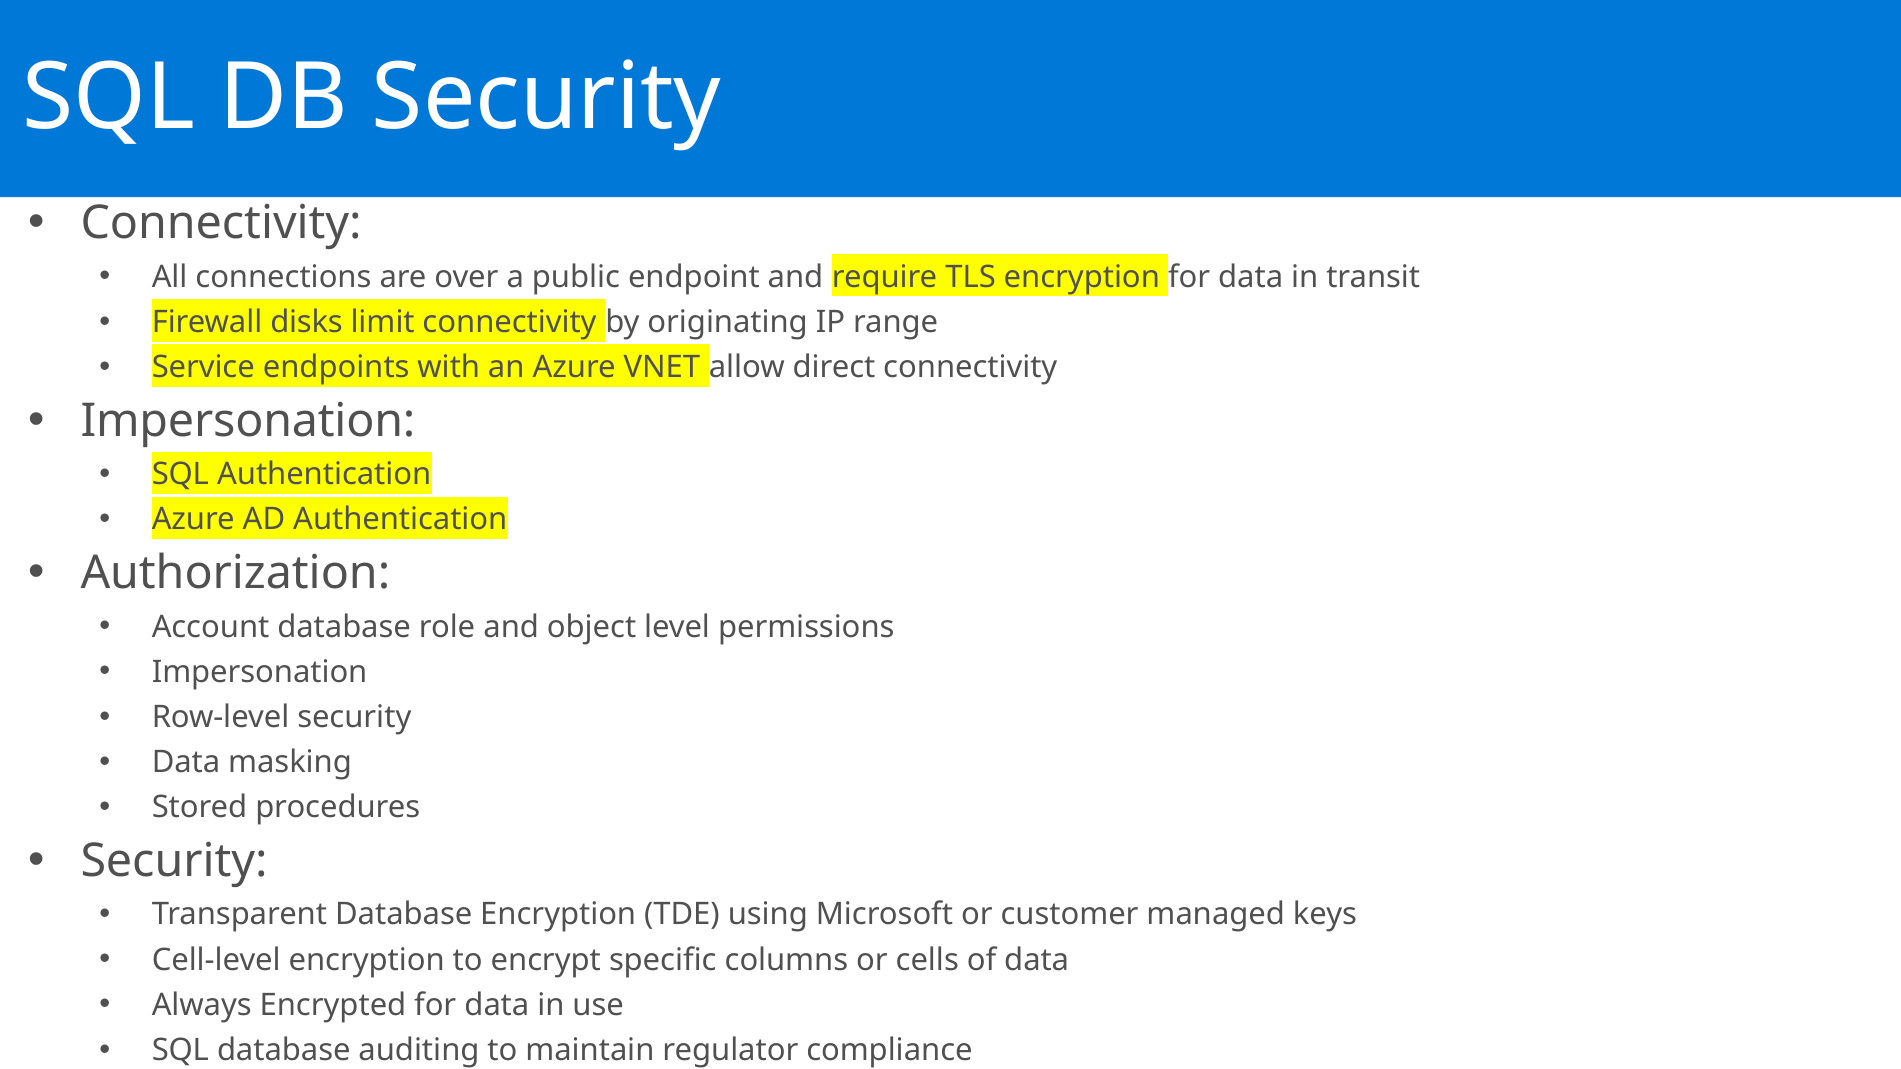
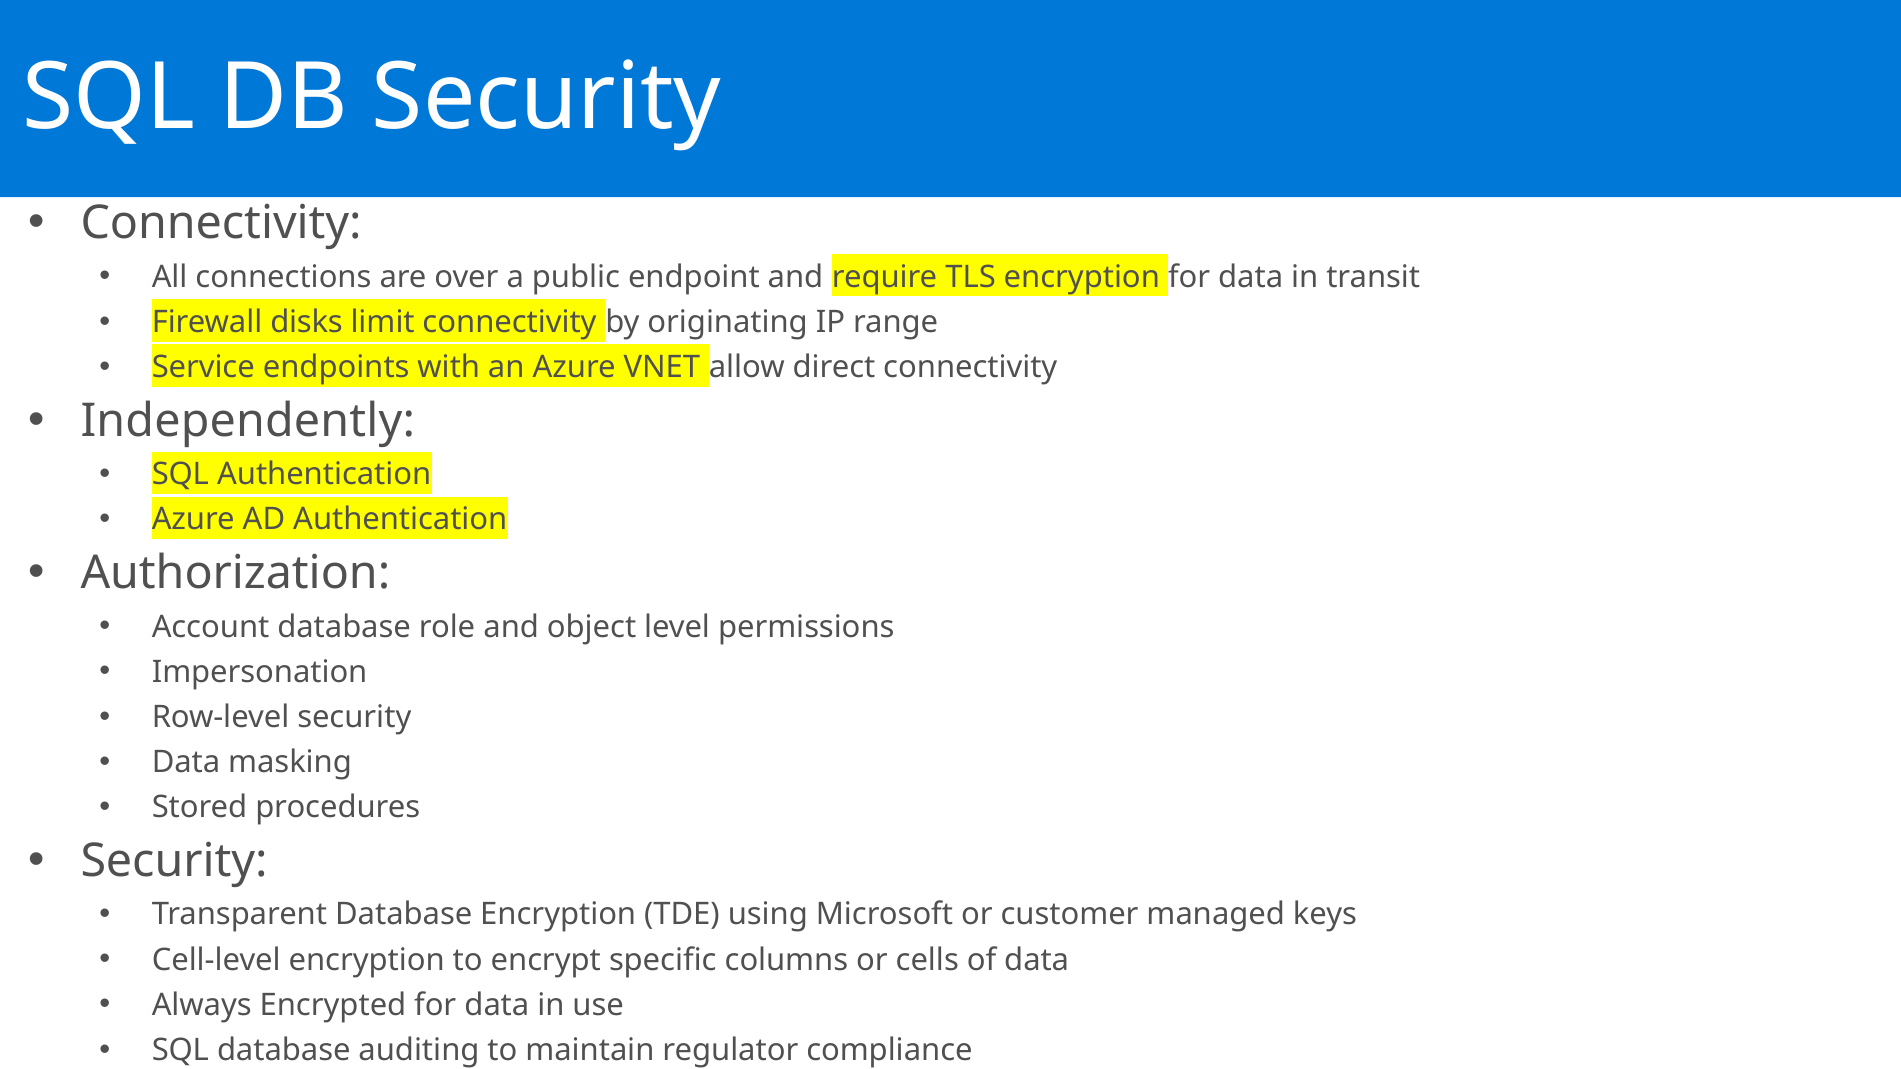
Impersonation at (248, 421): Impersonation -> Independently
